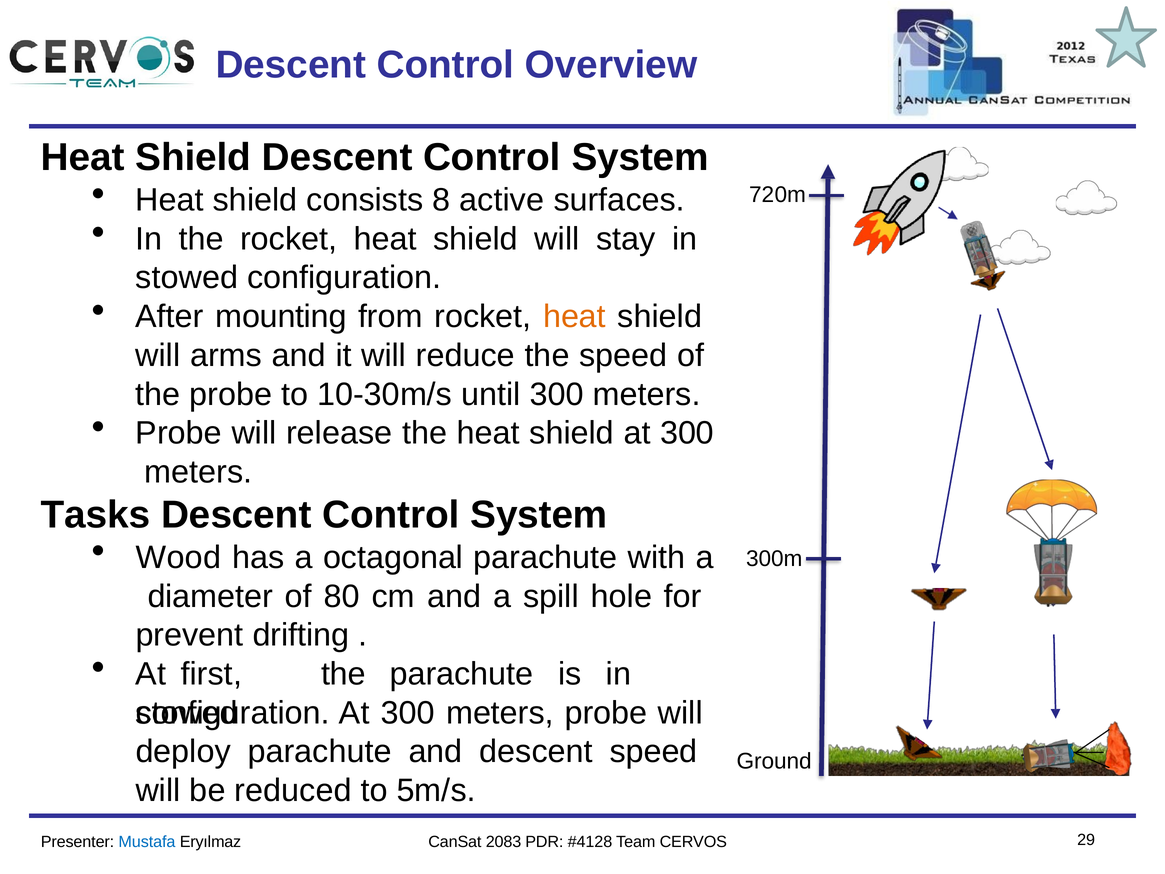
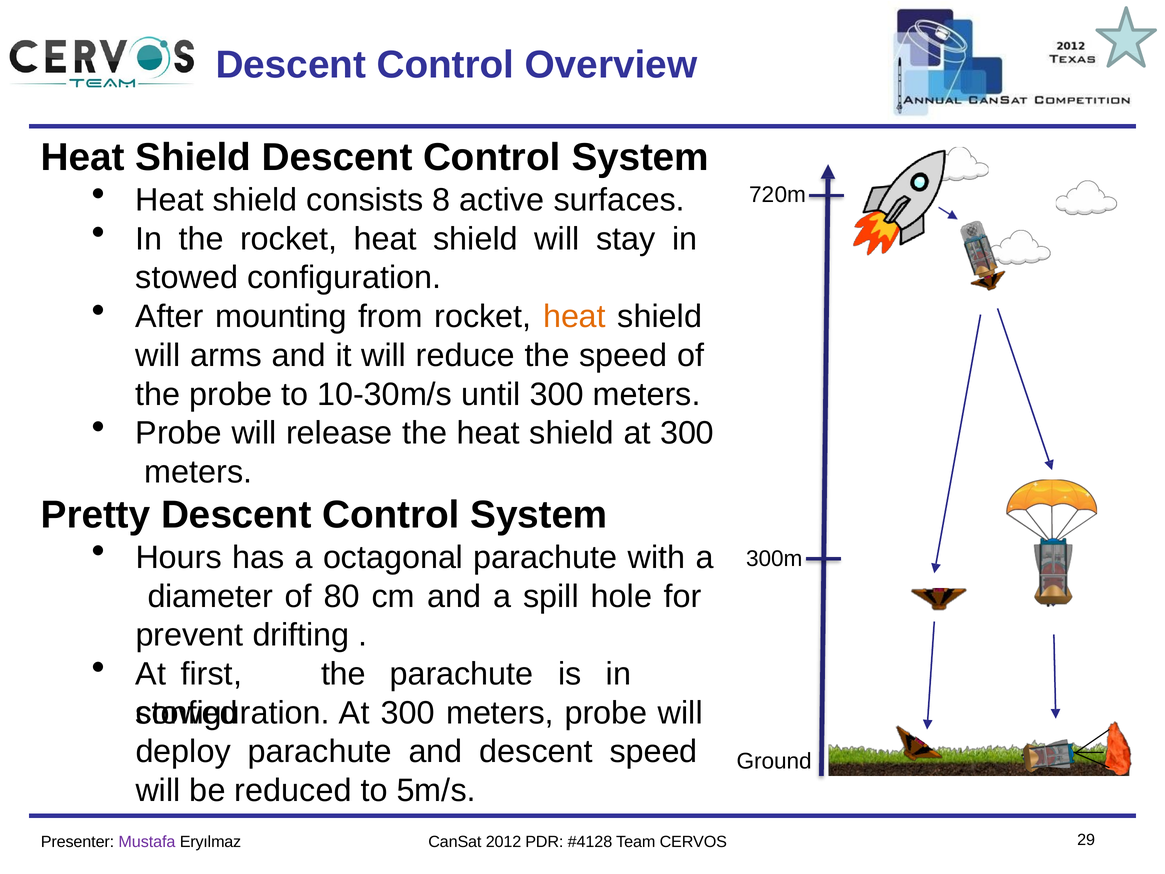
Tasks: Tasks -> Pretty
Wood: Wood -> Hours
Mustafa colour: blue -> purple
2083: 2083 -> 2012
